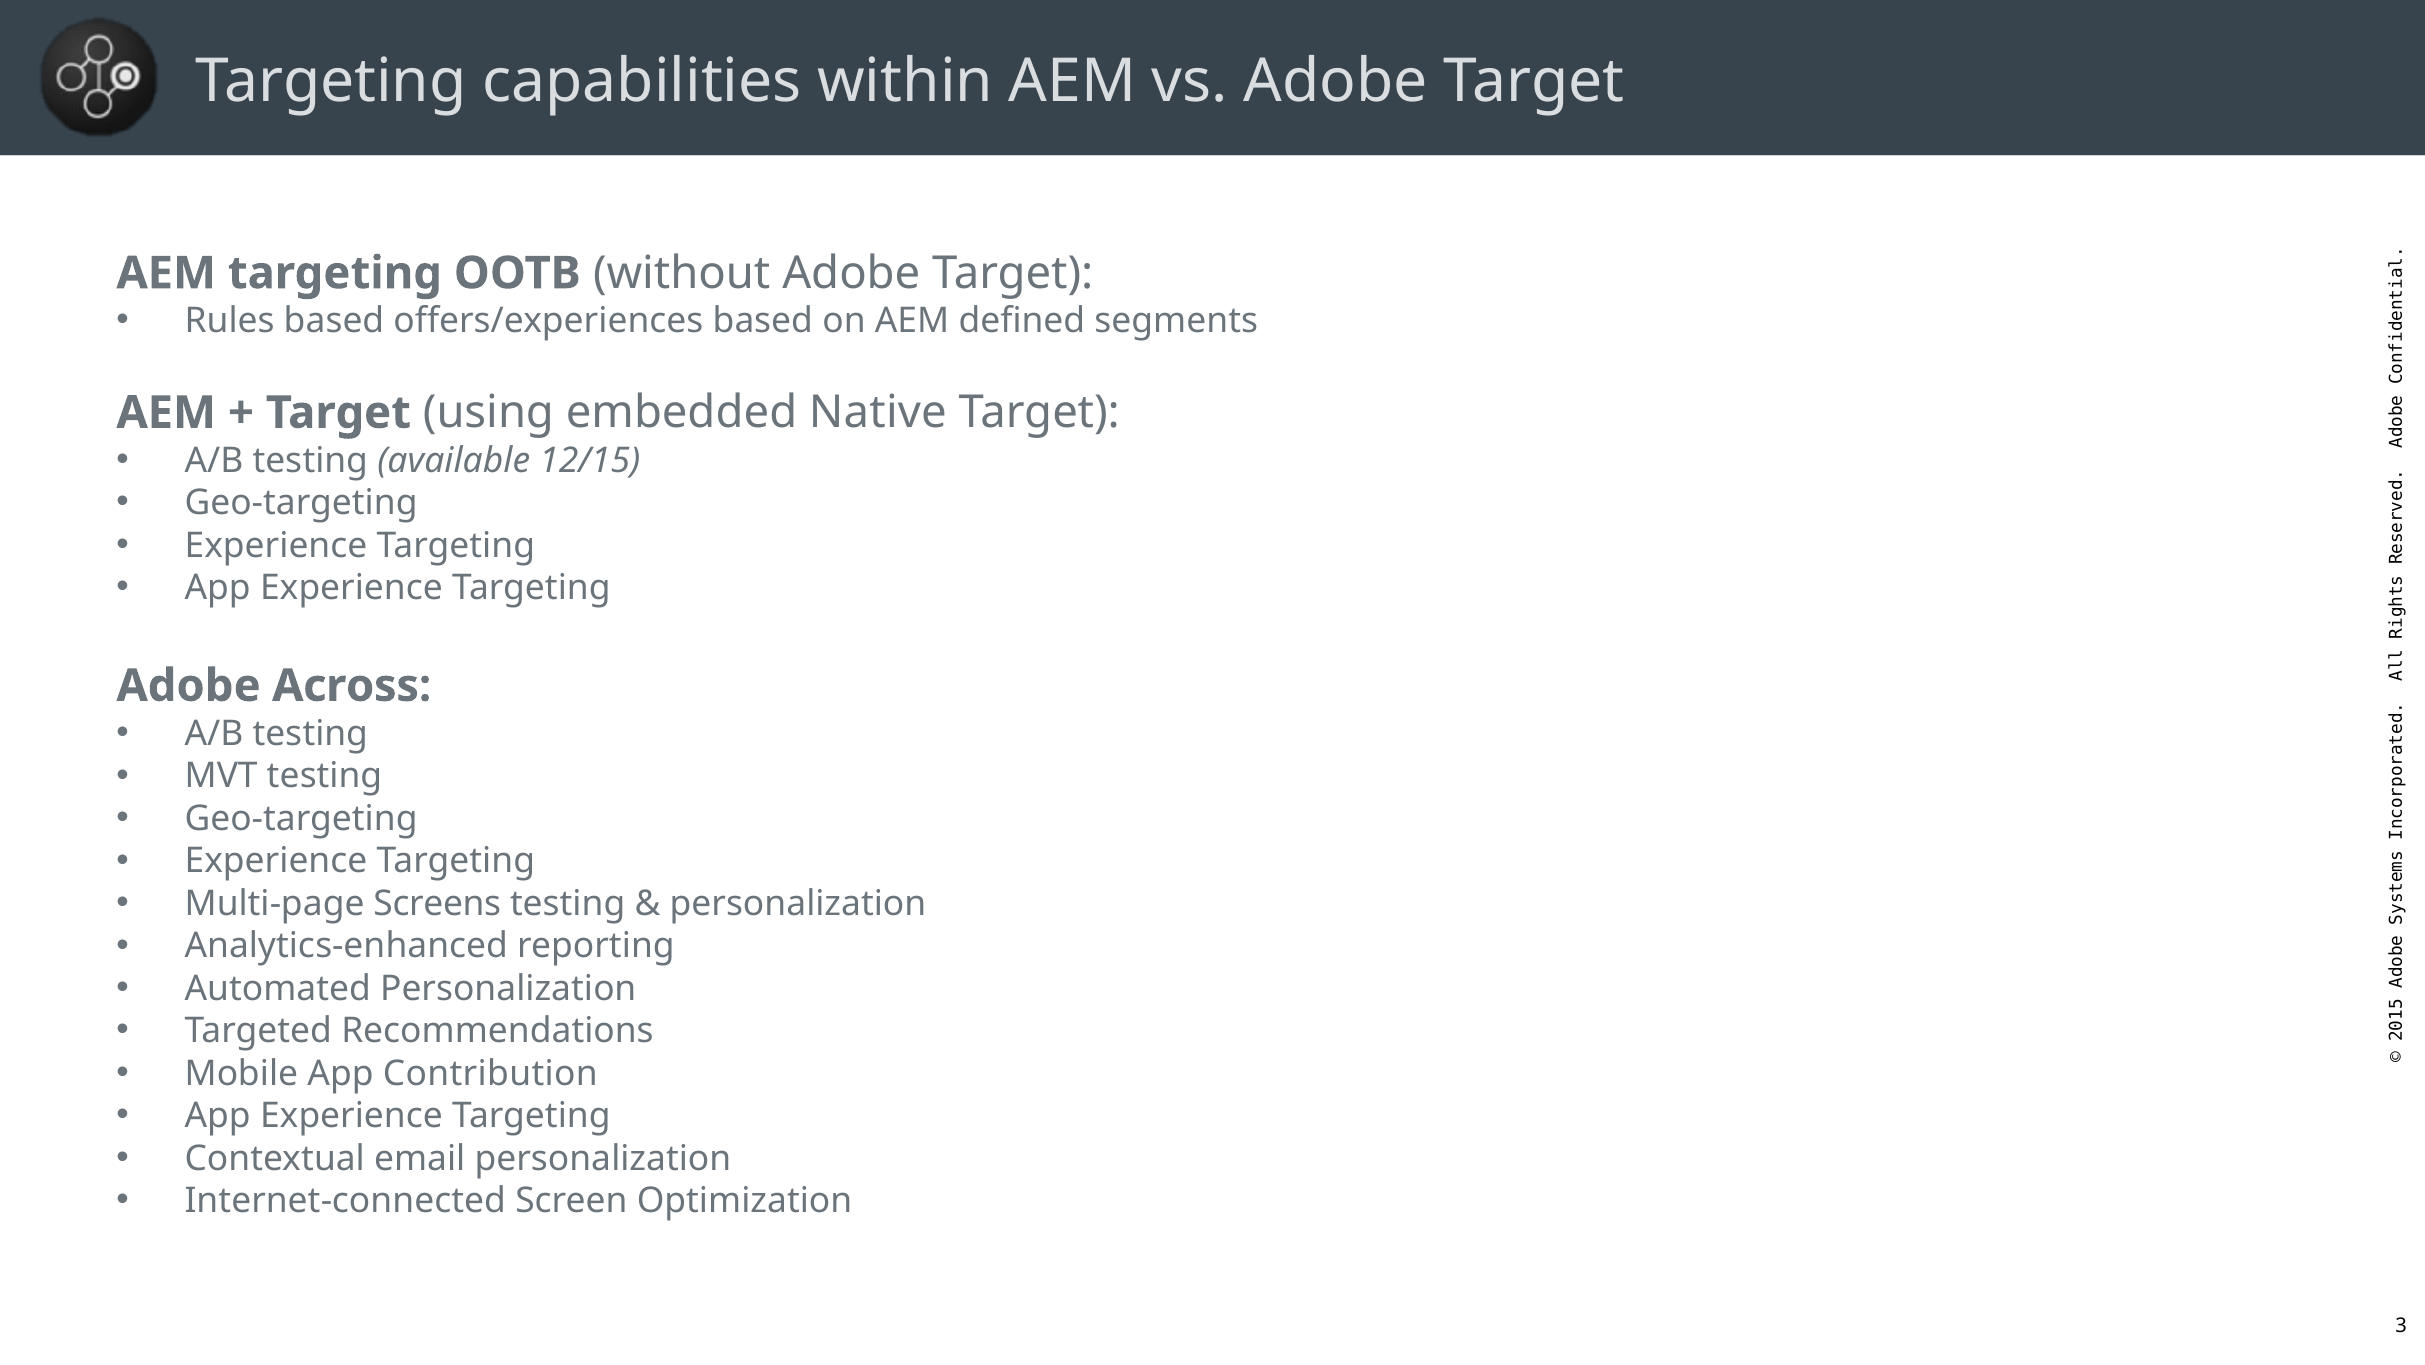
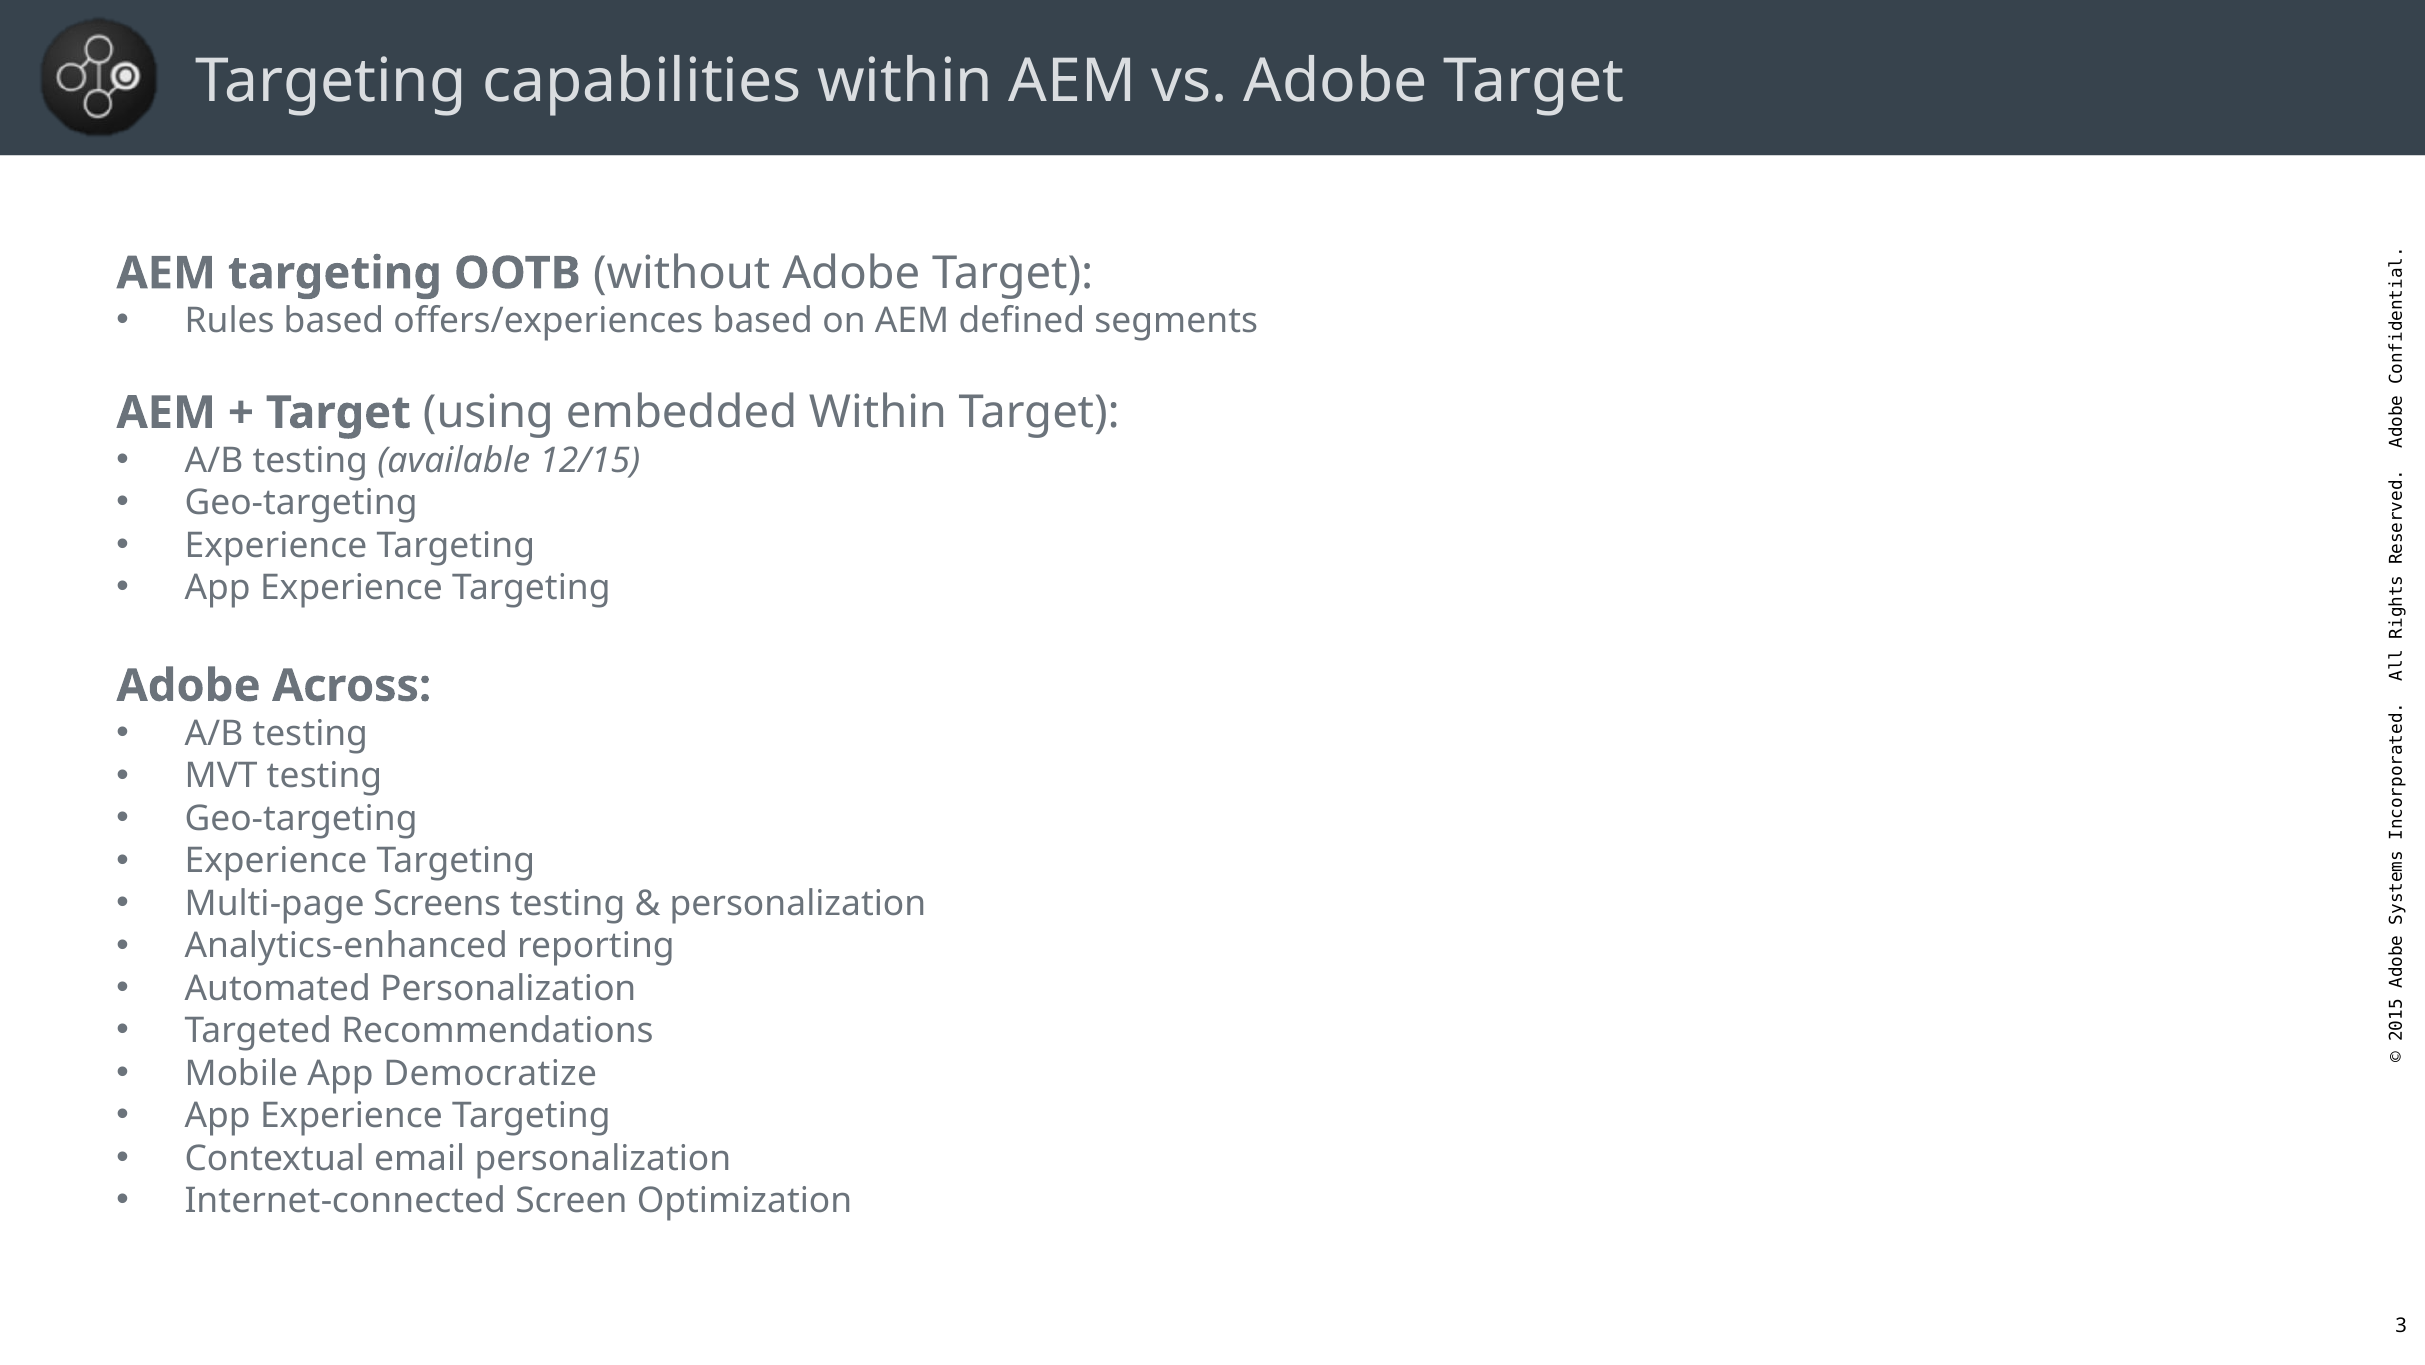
embedded Native: Native -> Within
Contribution: Contribution -> Democratize
